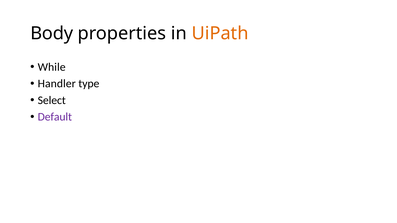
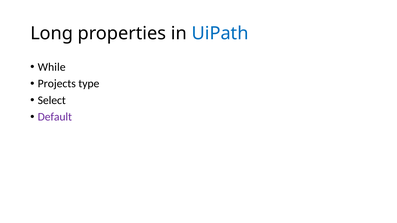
Body: Body -> Long
UiPath colour: orange -> blue
Handler: Handler -> Projects
